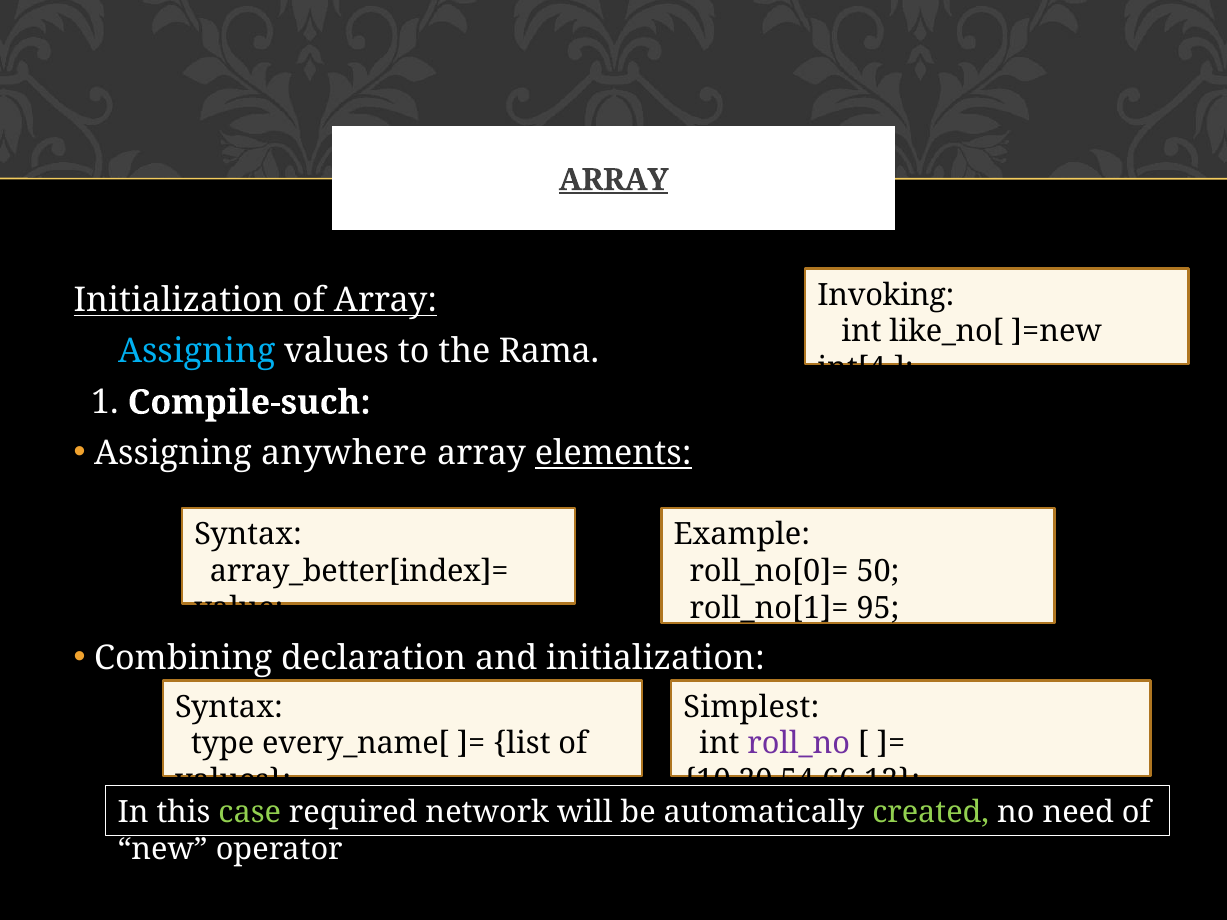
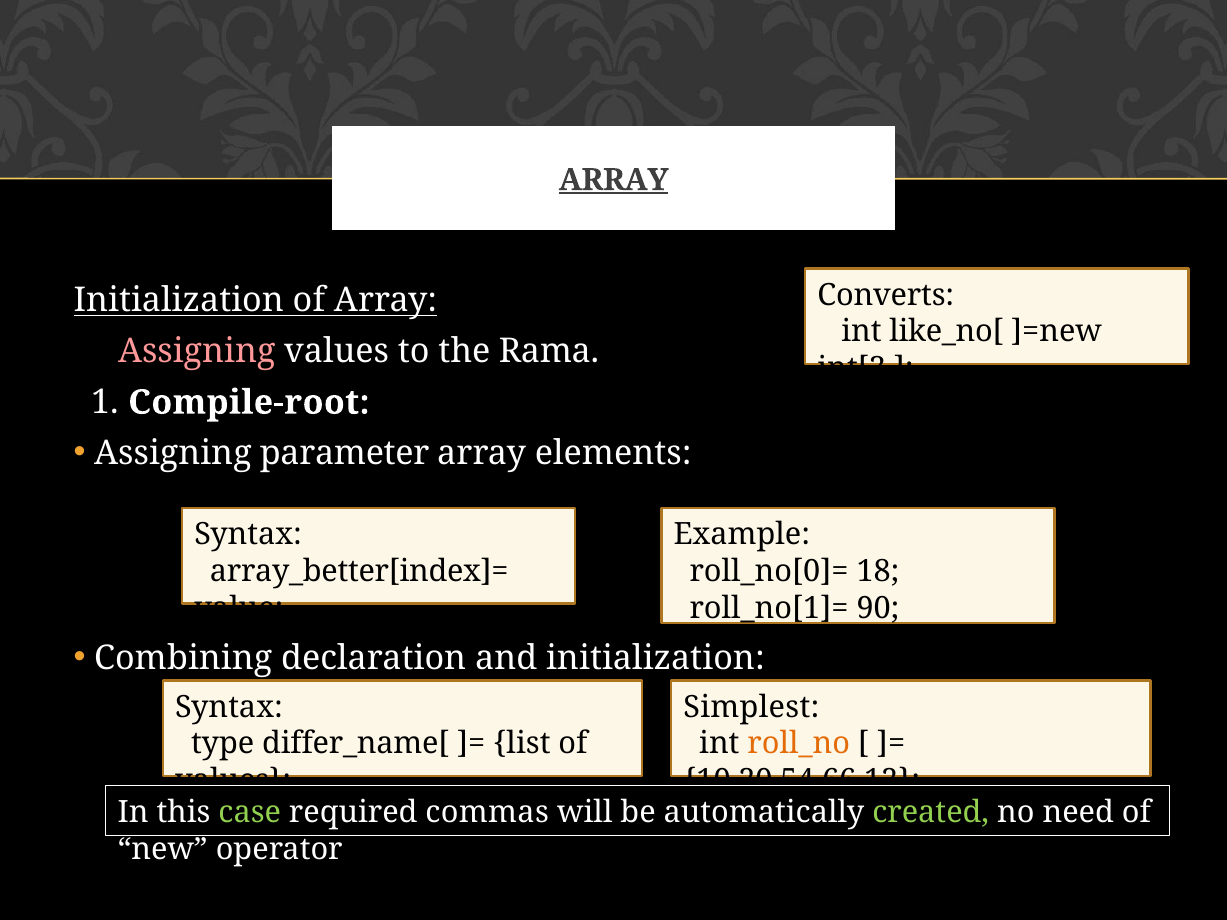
Invoking: Invoking -> Converts
Assigning at (197, 351) colour: light blue -> pink
int[4: int[4 -> int[3
Compile-such: Compile-such -> Compile-root
anywhere: anywhere -> parameter
elements underline: present -> none
50: 50 -> 18
95: 95 -> 90
every_name[: every_name[ -> differ_name[
roll_no colour: purple -> orange
network: network -> commas
